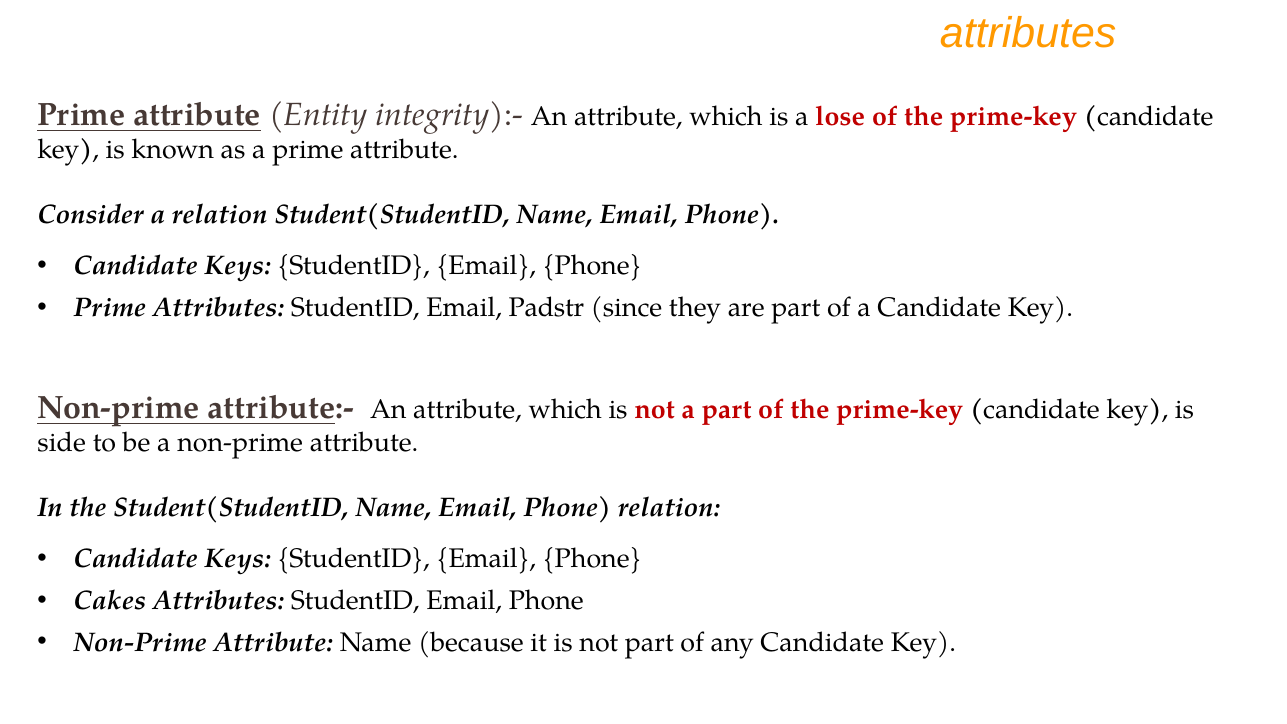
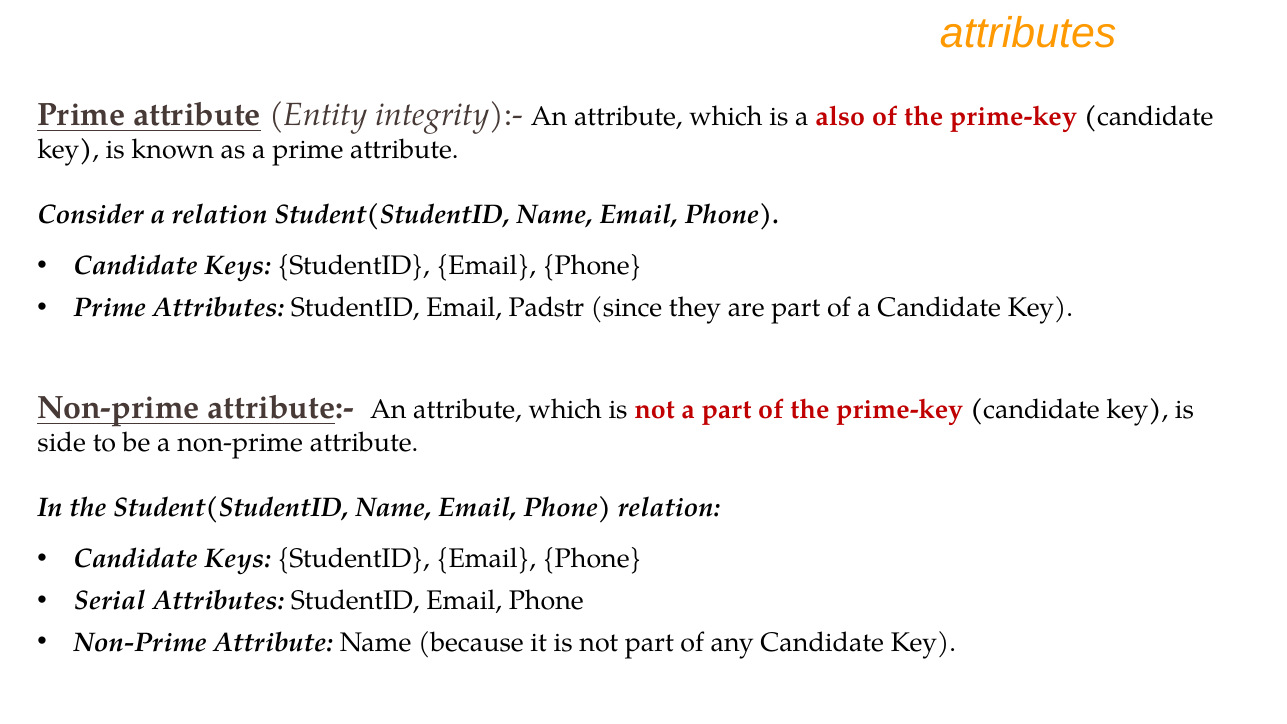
lose: lose -> also
Cakes: Cakes -> Serial
